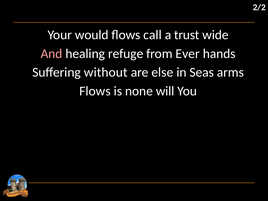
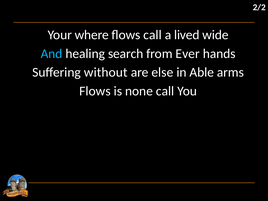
would: would -> where
trust: trust -> lived
And colour: pink -> light blue
refuge: refuge -> search
Seas: Seas -> Able
none will: will -> call
